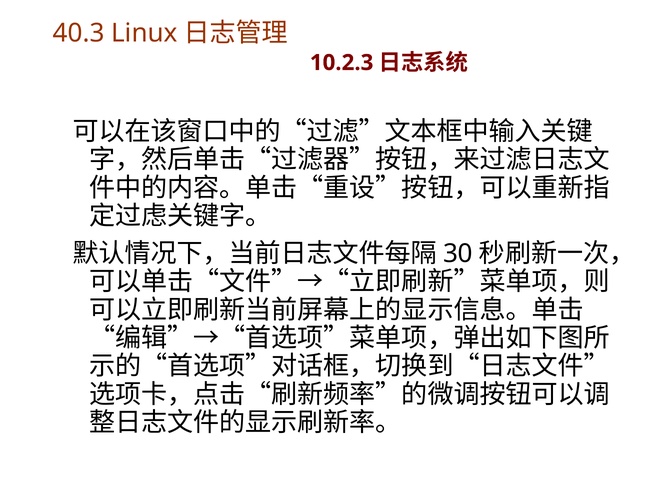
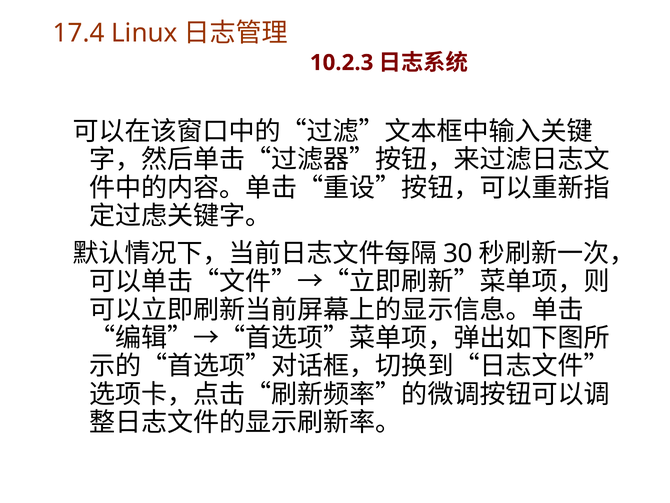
40.3: 40.3 -> 17.4
